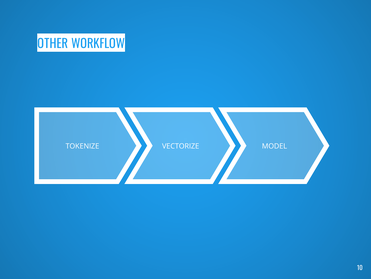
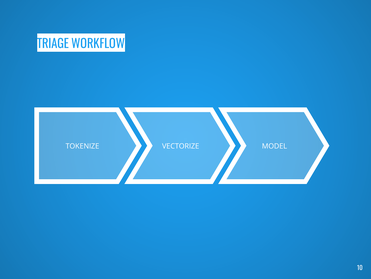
OTHER: OTHER -> TRIAGE
